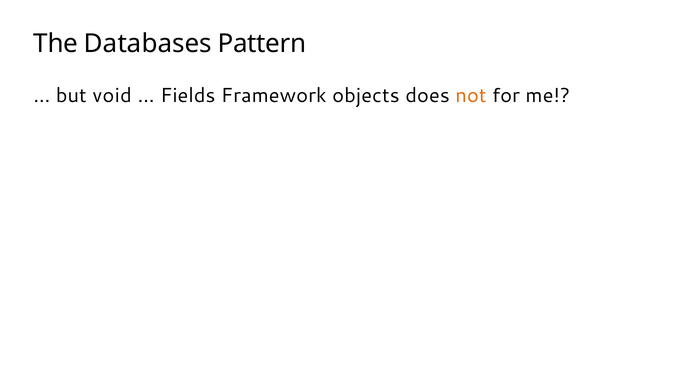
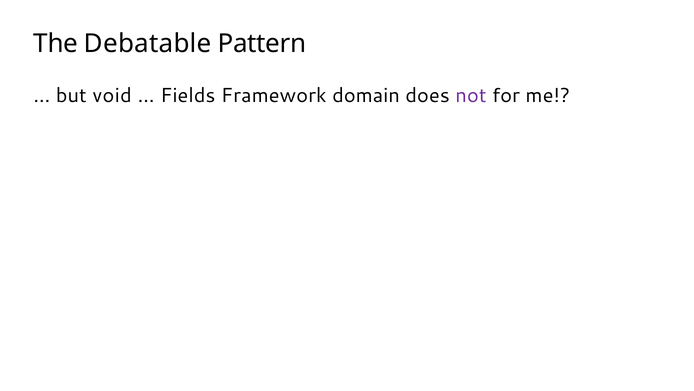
Databases: Databases -> Debatable
objects: objects -> domain
not colour: orange -> purple
